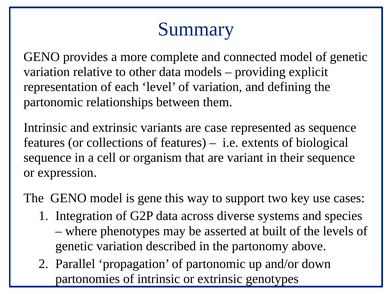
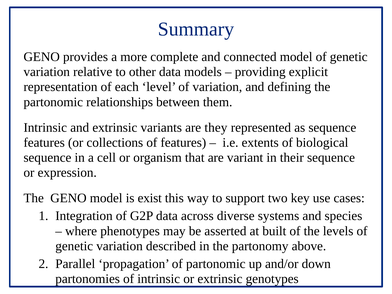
case: case -> they
gene: gene -> exist
